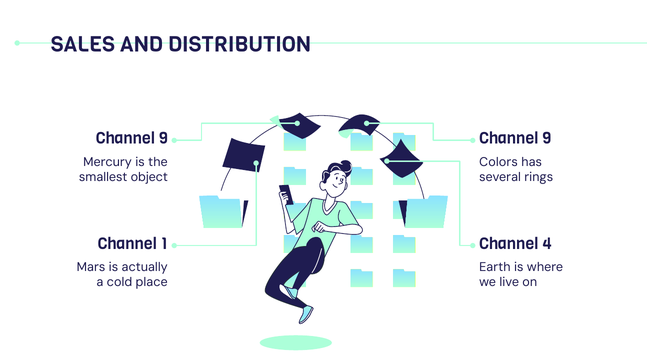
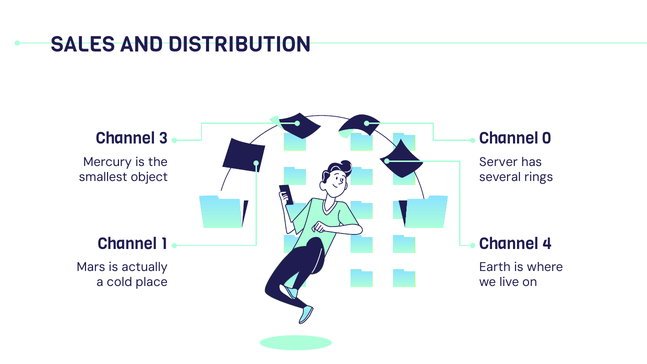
9 at (163, 139): 9 -> 3
9 at (547, 139): 9 -> 0
Colors: Colors -> Server
